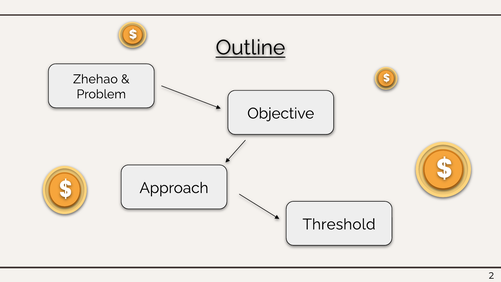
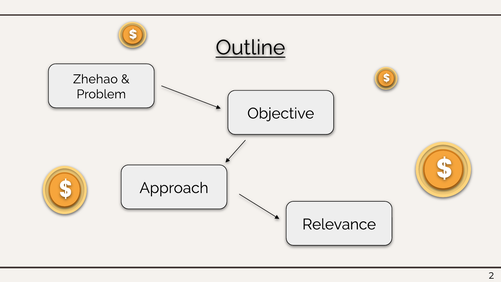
Threshold: Threshold -> Relevance
